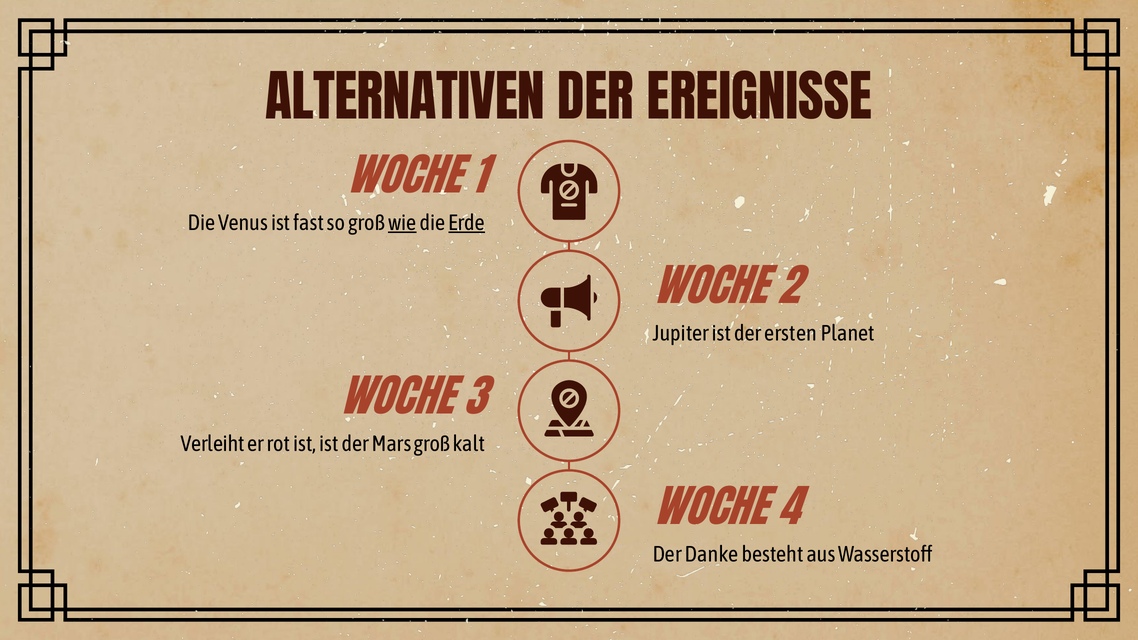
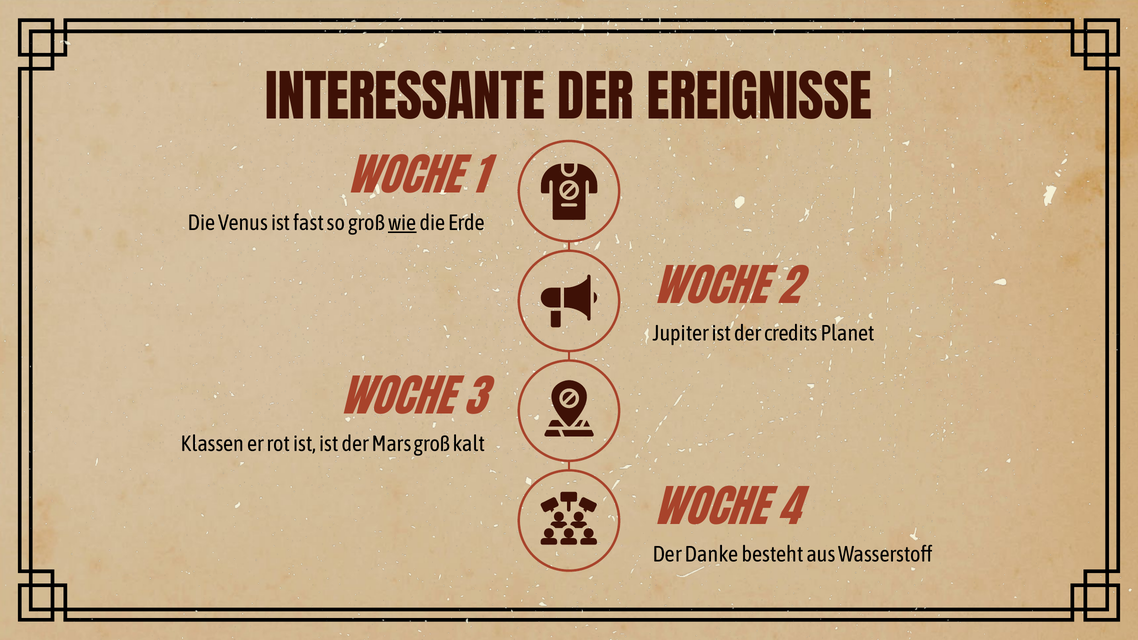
ALTERNATIVEN: ALTERNATIVEN -> INTERESSANTE
Erde underline: present -> none
ersten: ersten -> credits
Verleiht: Verleiht -> Klassen
